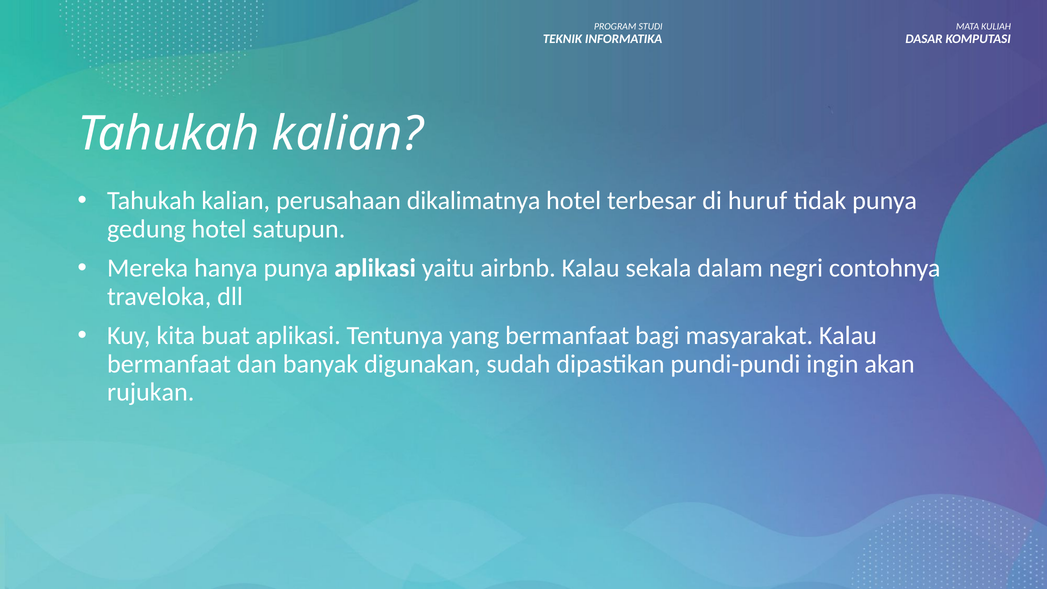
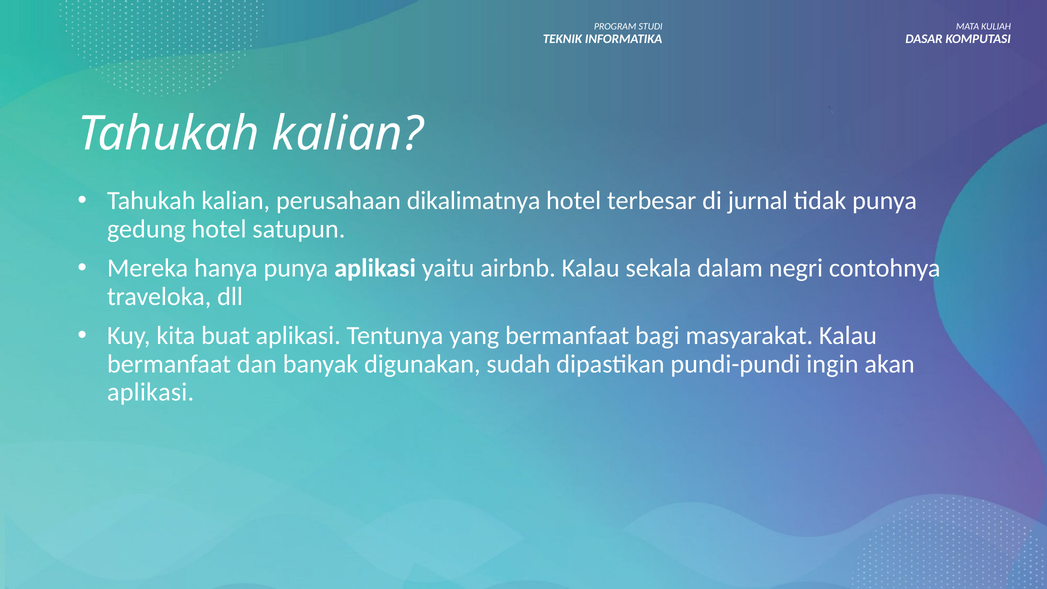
huruf: huruf -> jurnal
rujukan at (151, 392): rujukan -> aplikasi
